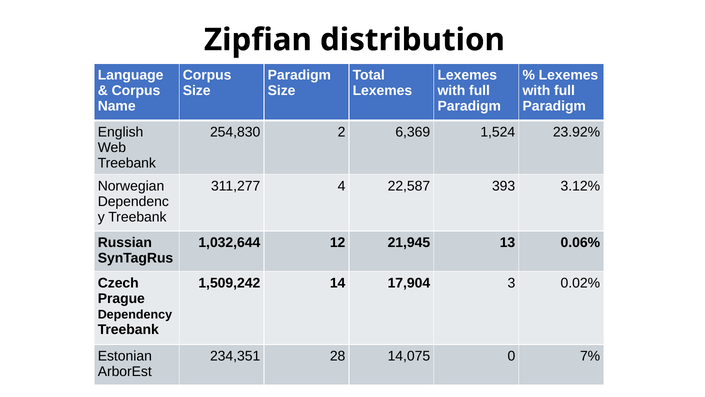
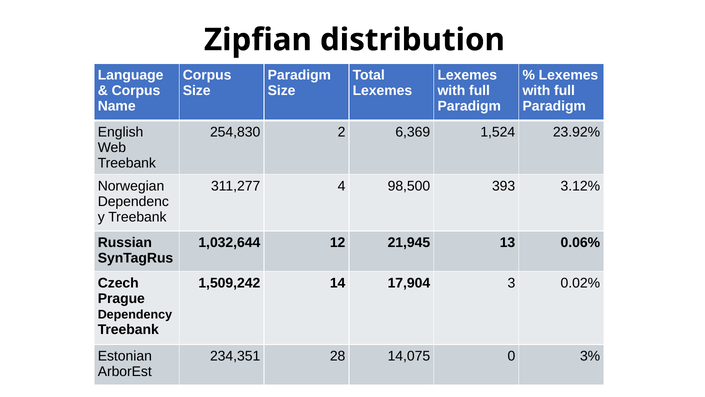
22,587: 22,587 -> 98,500
7%: 7% -> 3%
